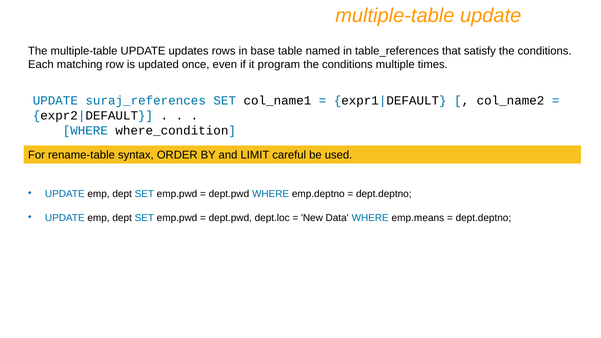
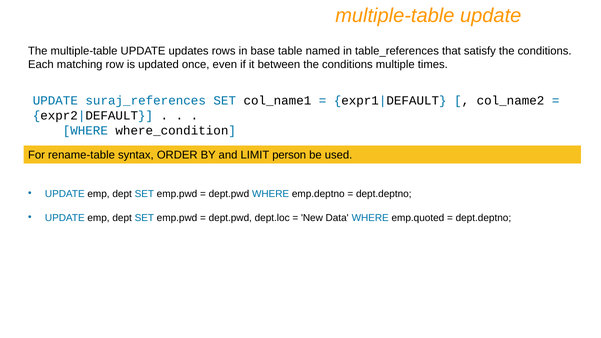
program: program -> between
careful: careful -> person
emp.means: emp.means -> emp.quoted
